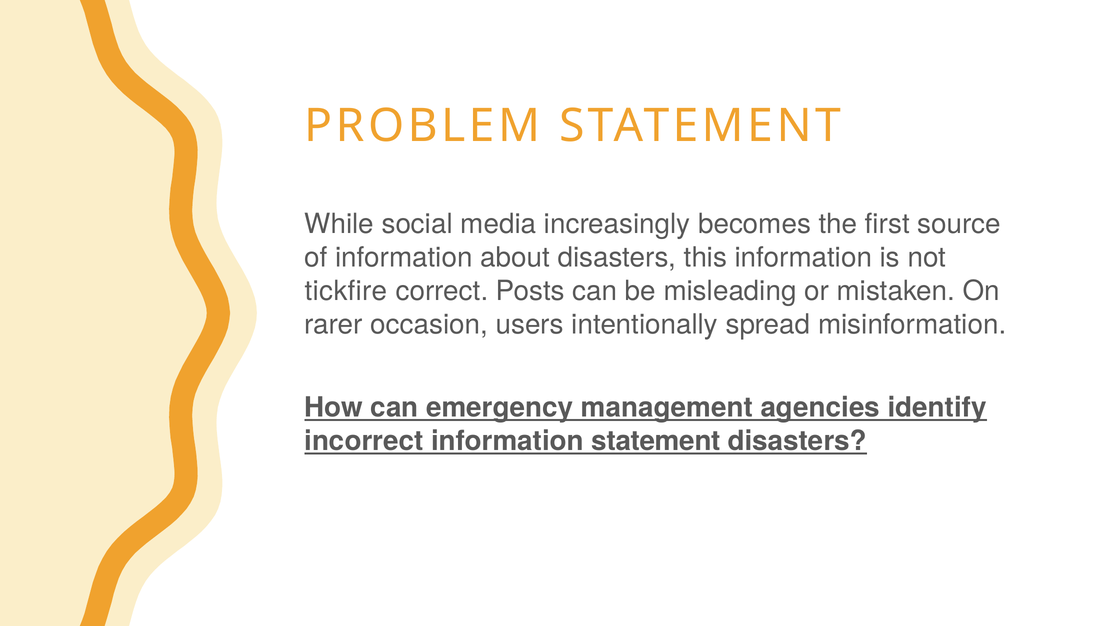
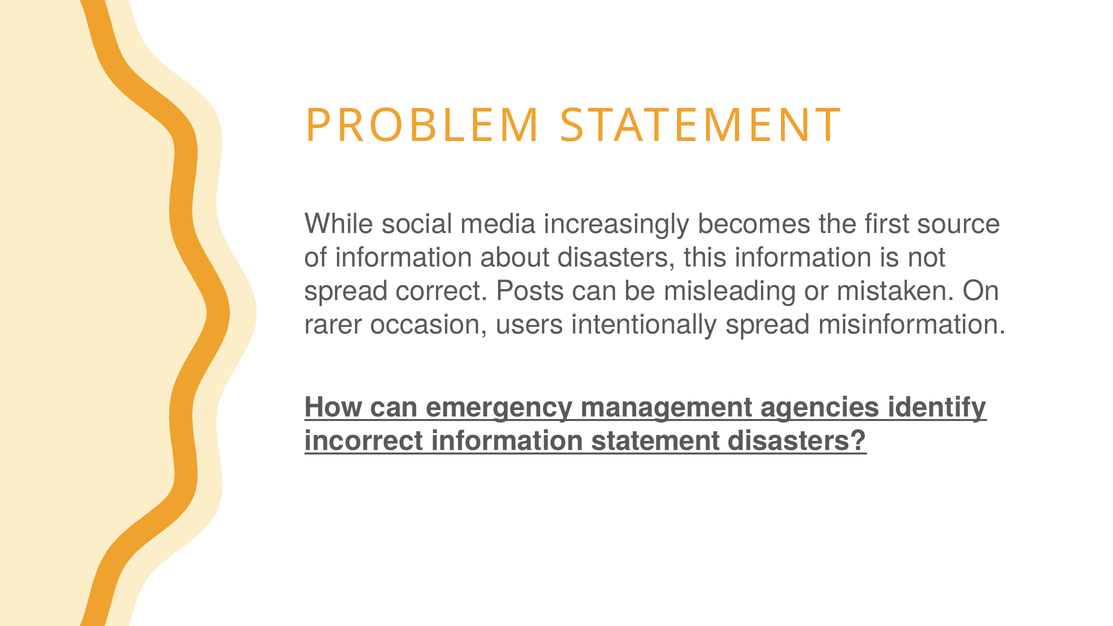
tickfire at (346, 291): tickfire -> spread
